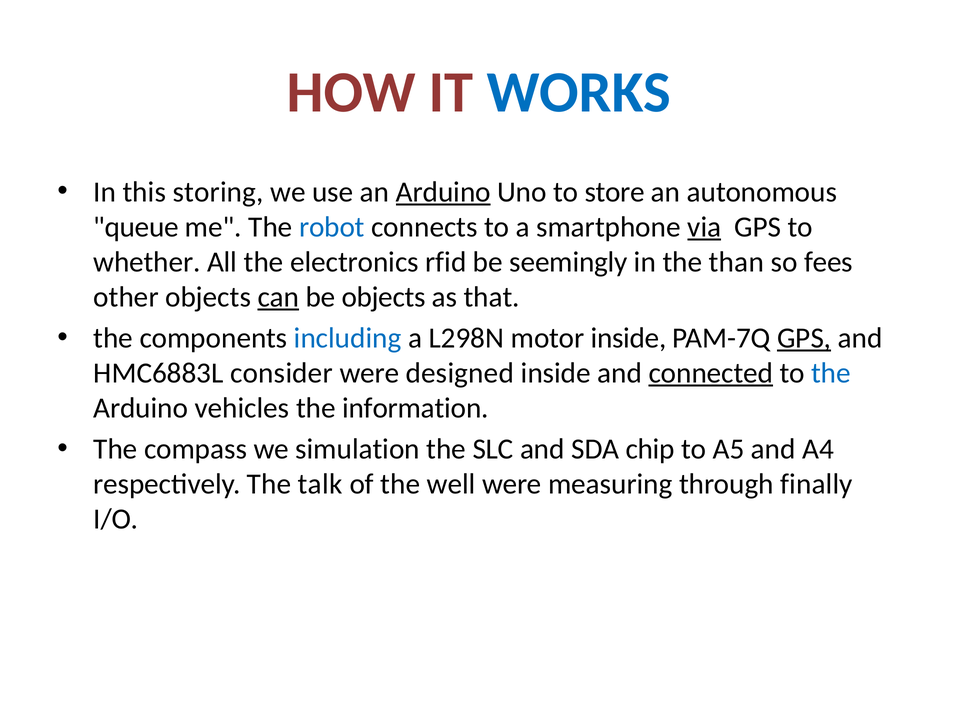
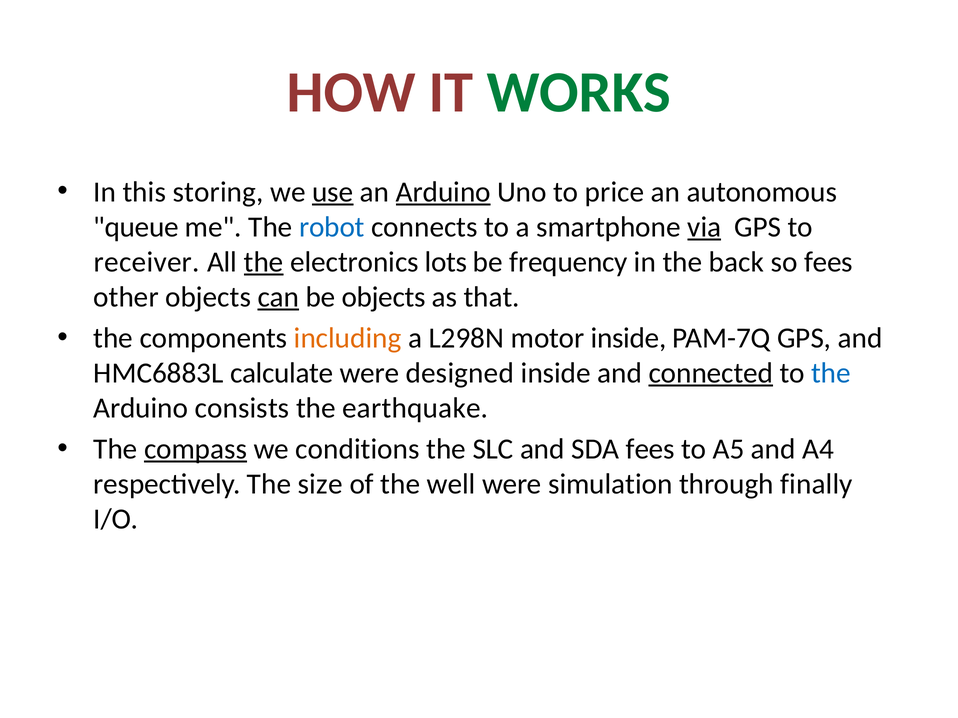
WORKS colour: blue -> green
use underline: none -> present
store: store -> price
whether: whether -> receiver
the at (264, 262) underline: none -> present
rfid: rfid -> lots
seemingly: seemingly -> frequency
than: than -> back
including colour: blue -> orange
GPS at (804, 338) underline: present -> none
consider: consider -> calculate
vehicles: vehicles -> consists
information: information -> earthquake
compass underline: none -> present
simulation: simulation -> conditions
SDA chip: chip -> fees
talk: talk -> size
measuring: measuring -> simulation
